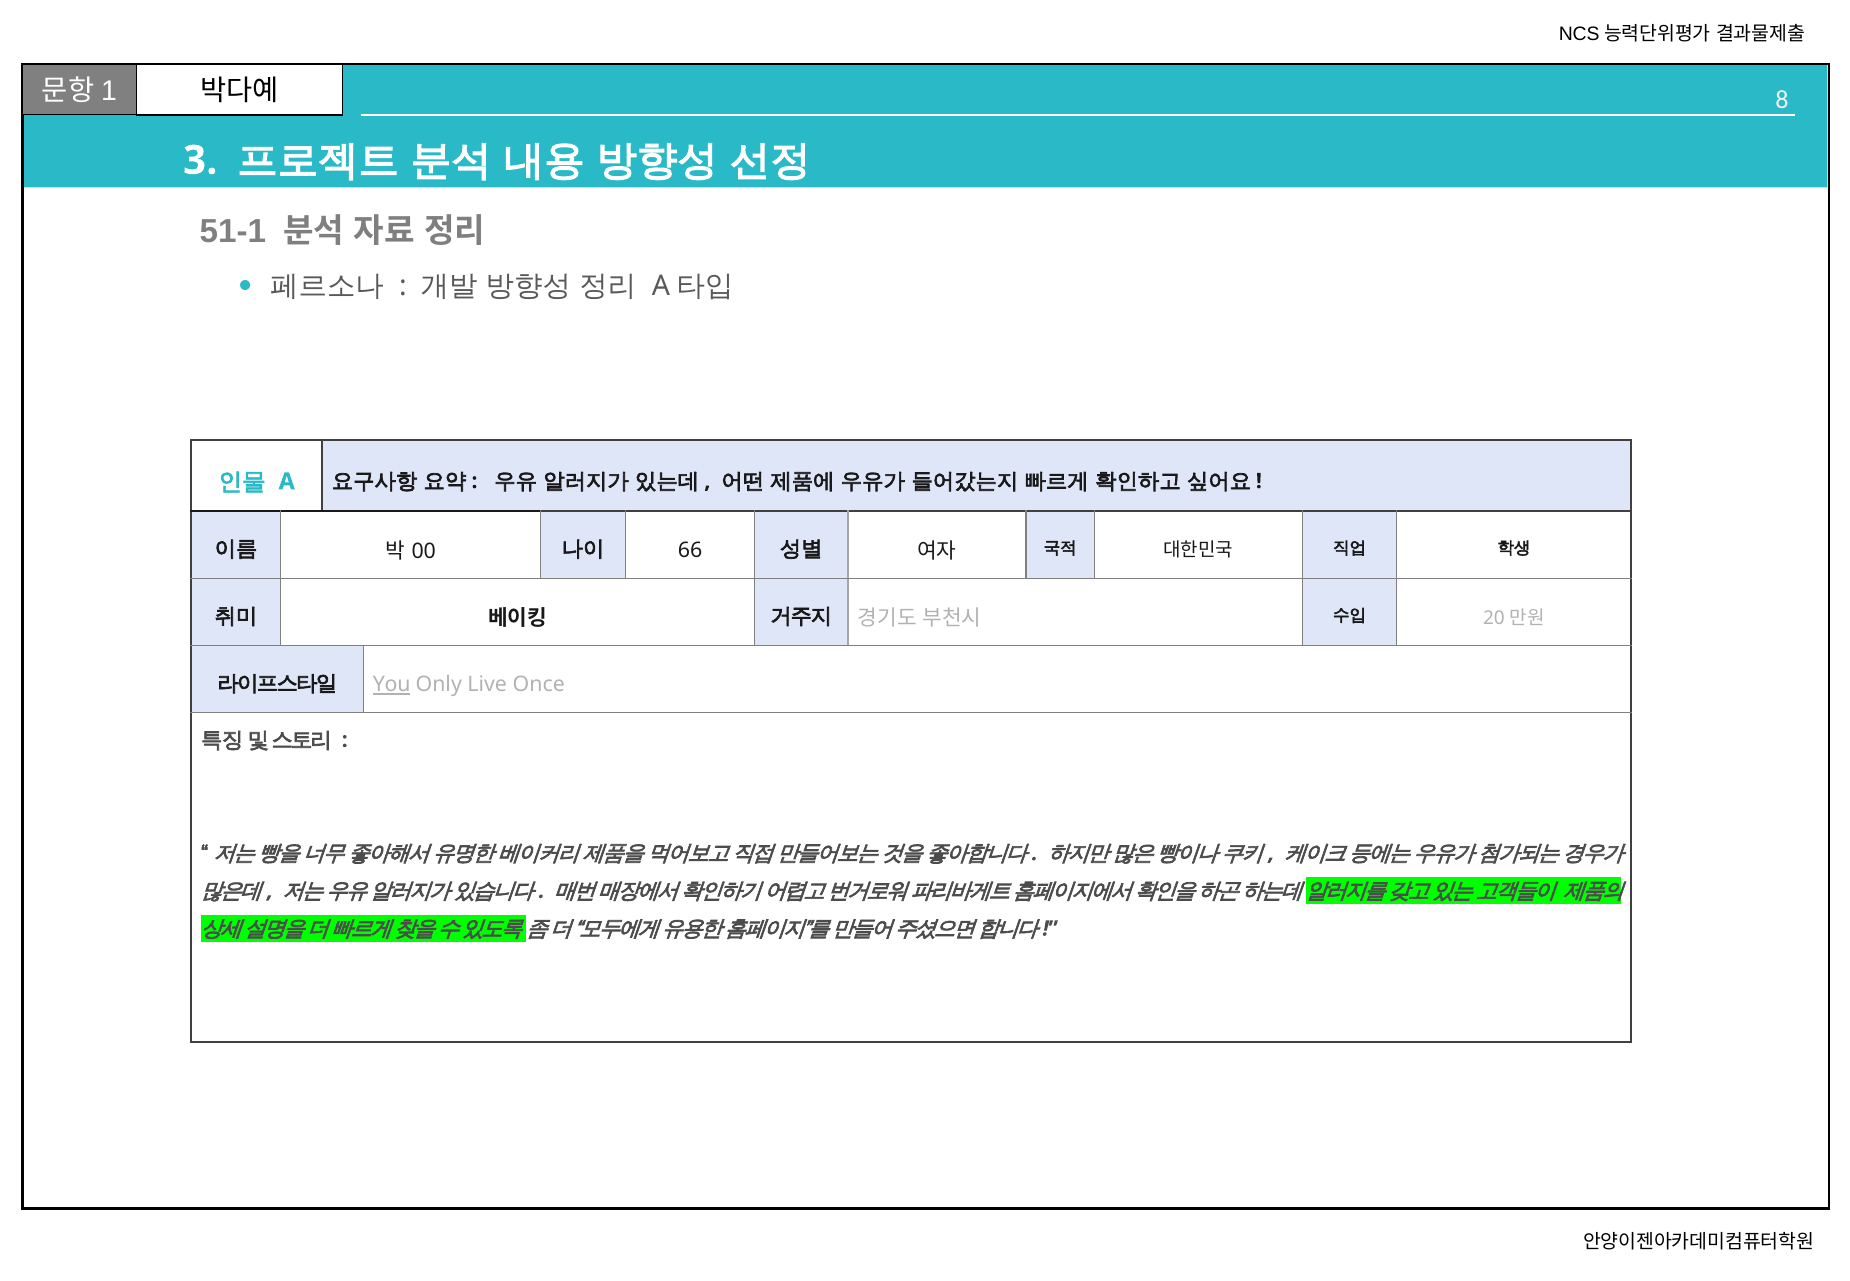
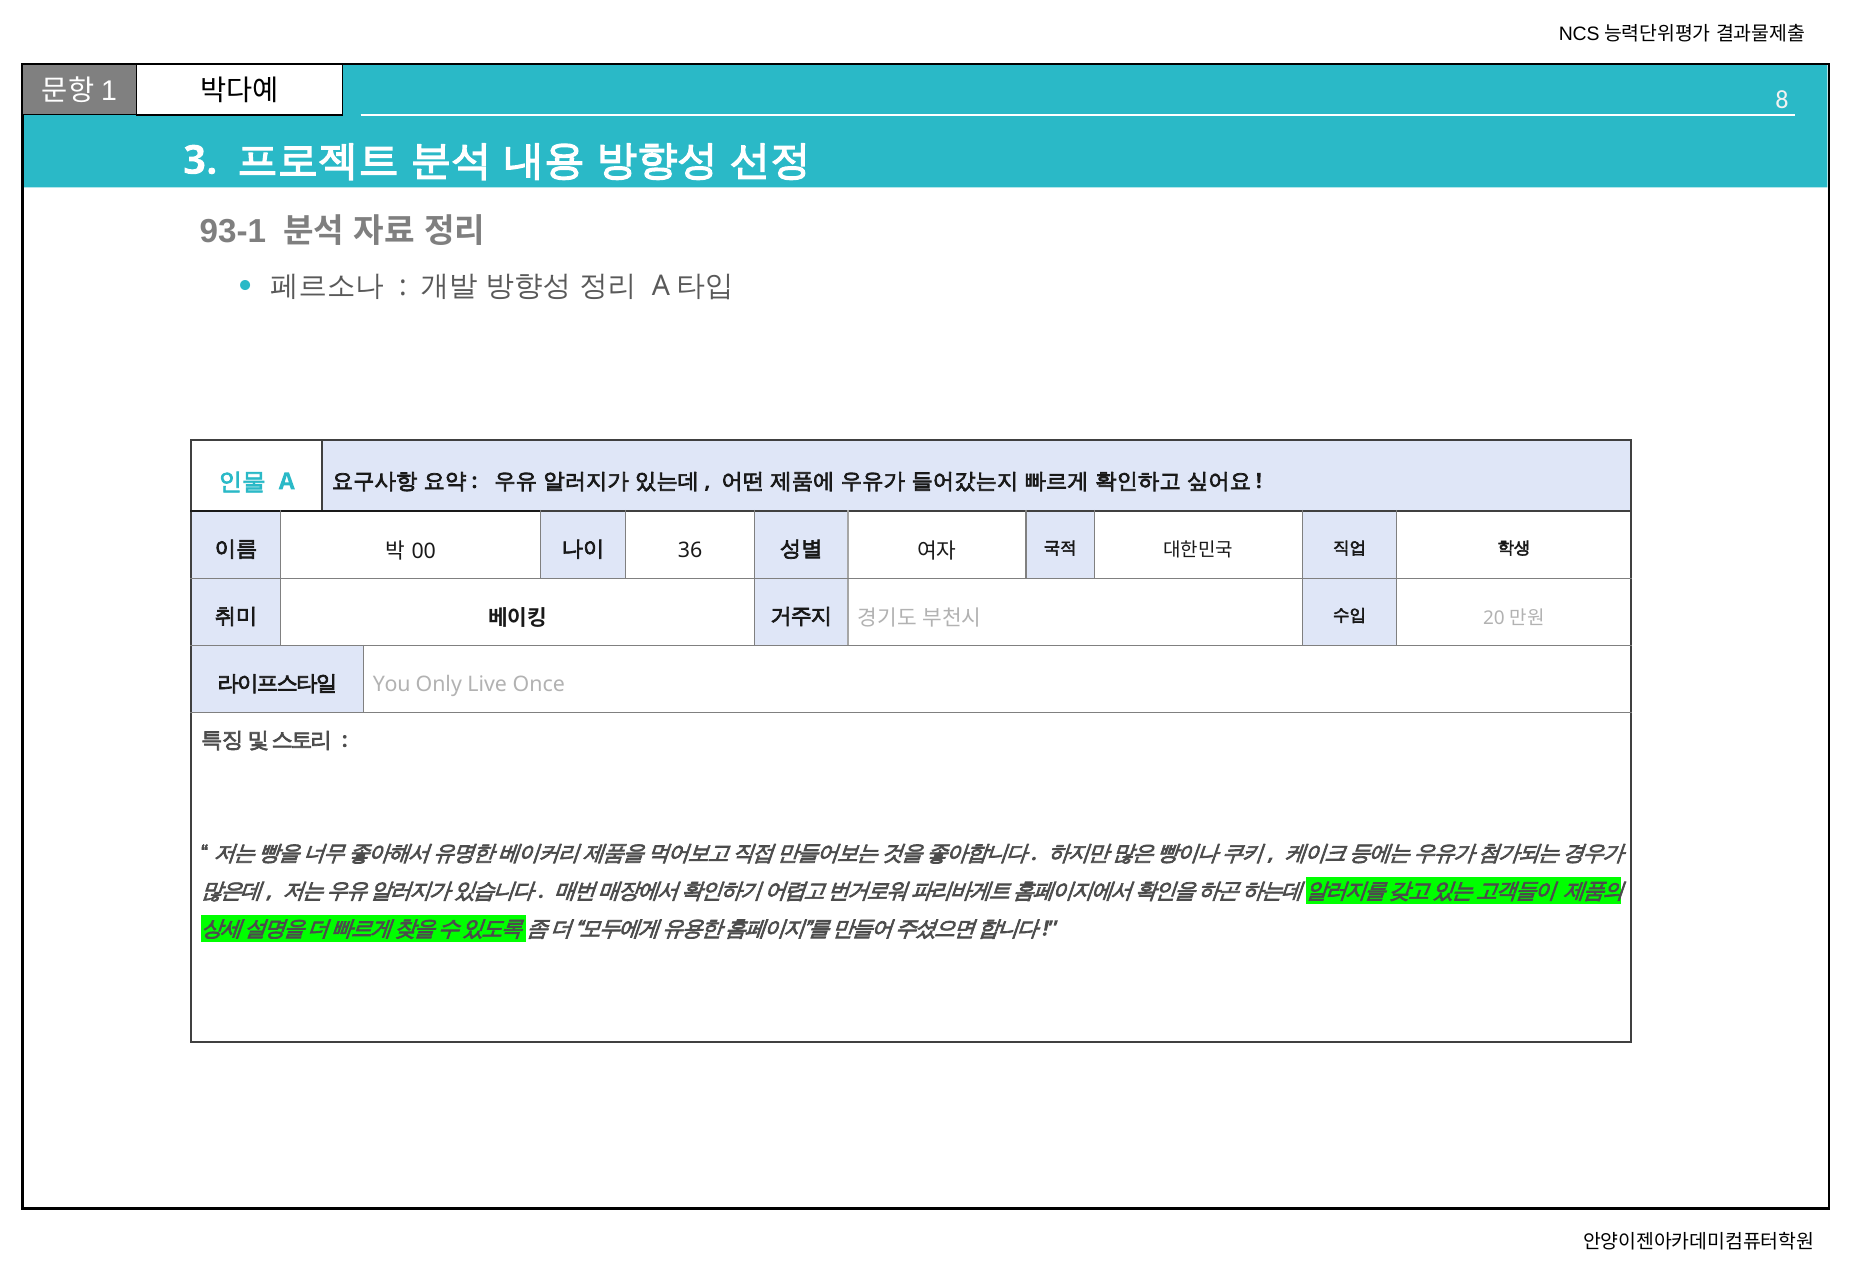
51-1: 51-1 -> 93-1
66: 66 -> 36
You underline: present -> none
